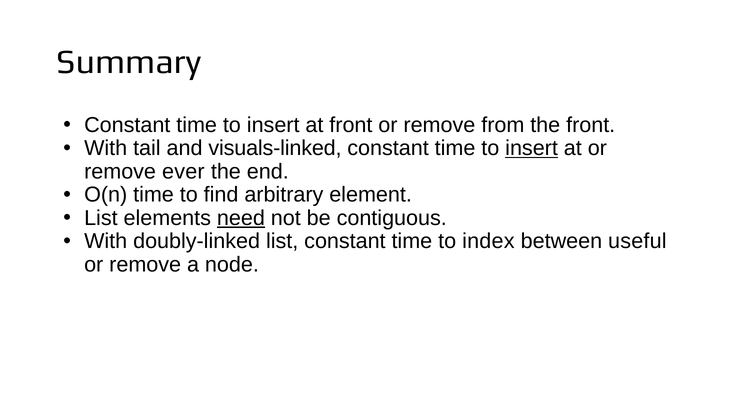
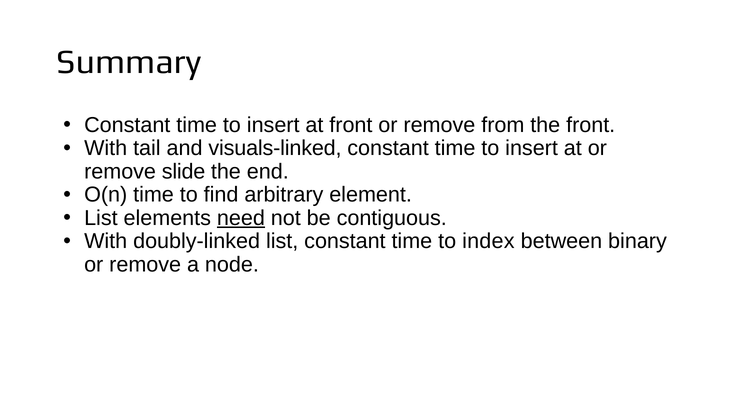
insert at (532, 148) underline: present -> none
ever: ever -> slide
useful: useful -> binary
